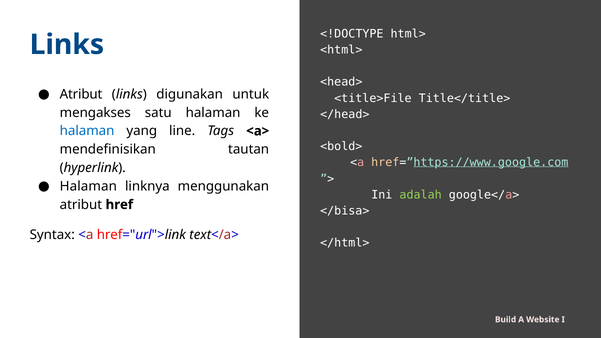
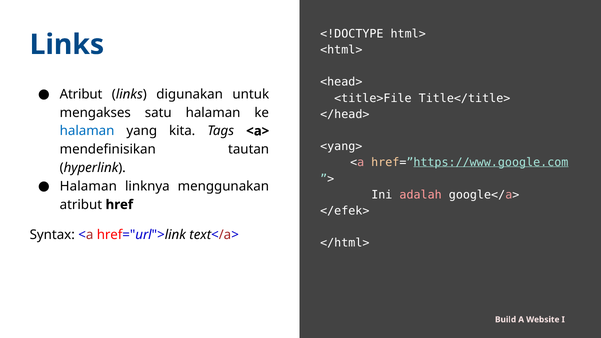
line: line -> kita
<bold>: <bold> -> <yang>
adalah colour: light green -> pink
</bisa>: </bisa> -> </efek>
